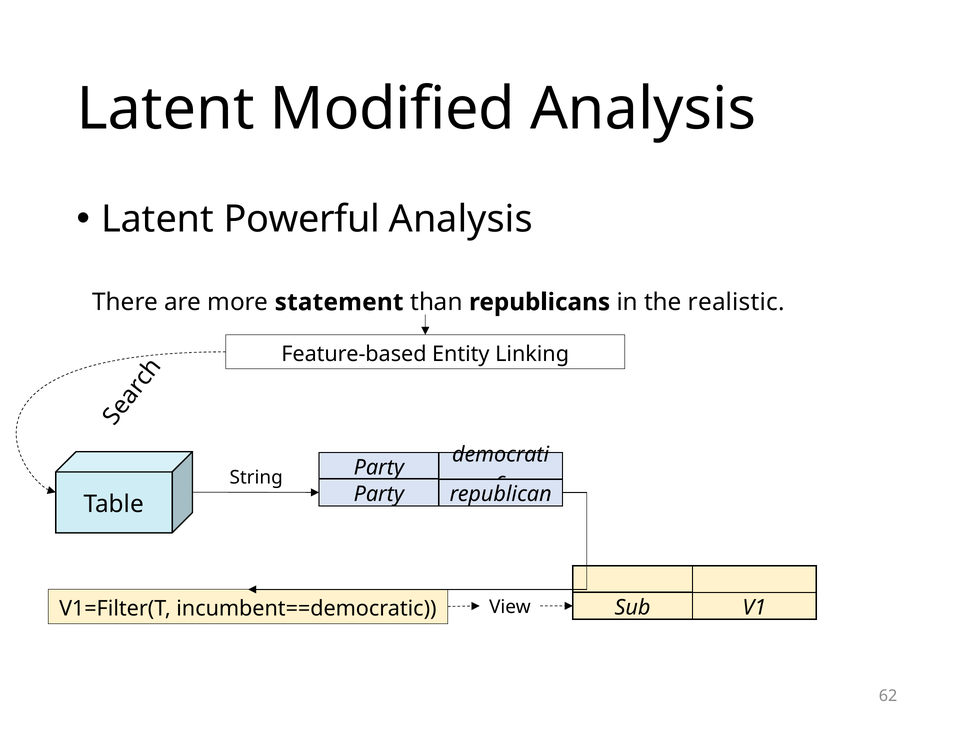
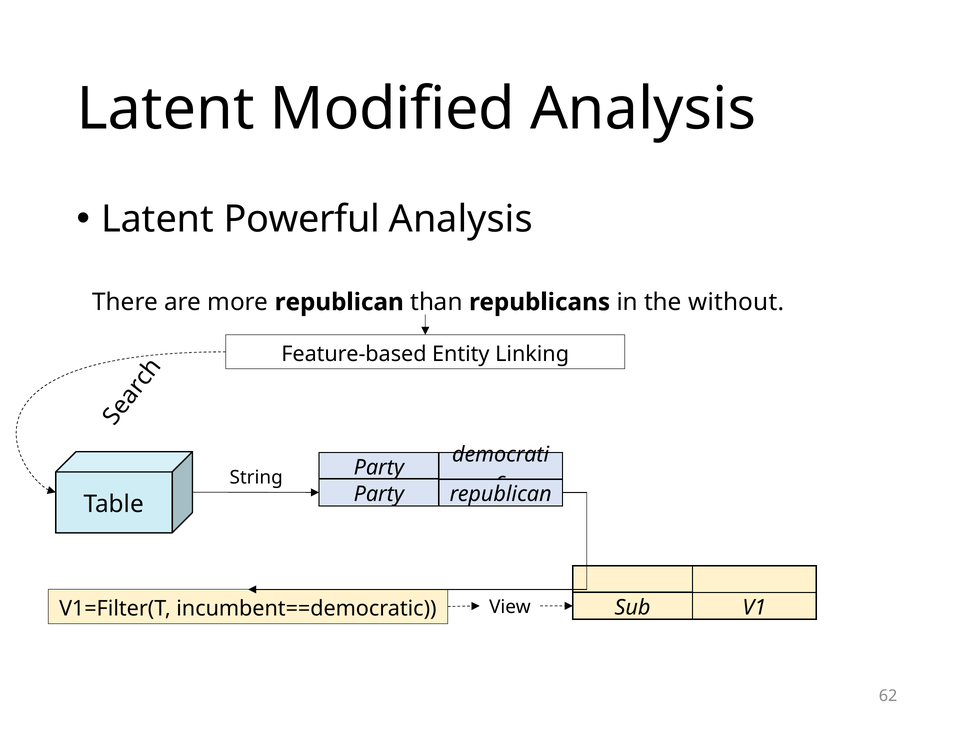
more statement: statement -> republican
realistic: realistic -> without
